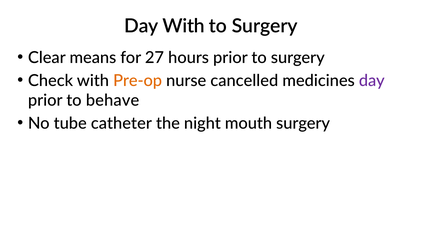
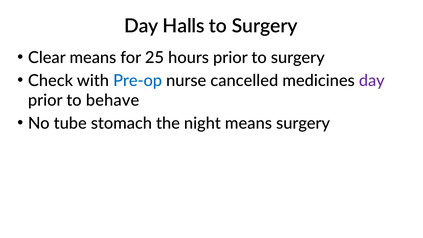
Day With: With -> Halls
27: 27 -> 25
Pre-op colour: orange -> blue
catheter: catheter -> stomach
night mouth: mouth -> means
